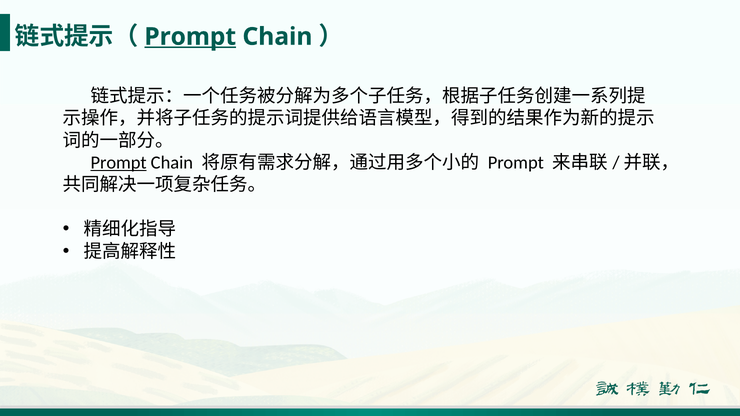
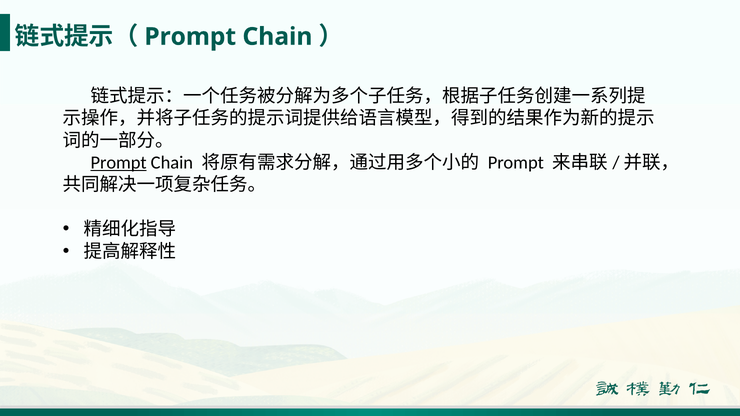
Prompt at (190, 37) underline: present -> none
